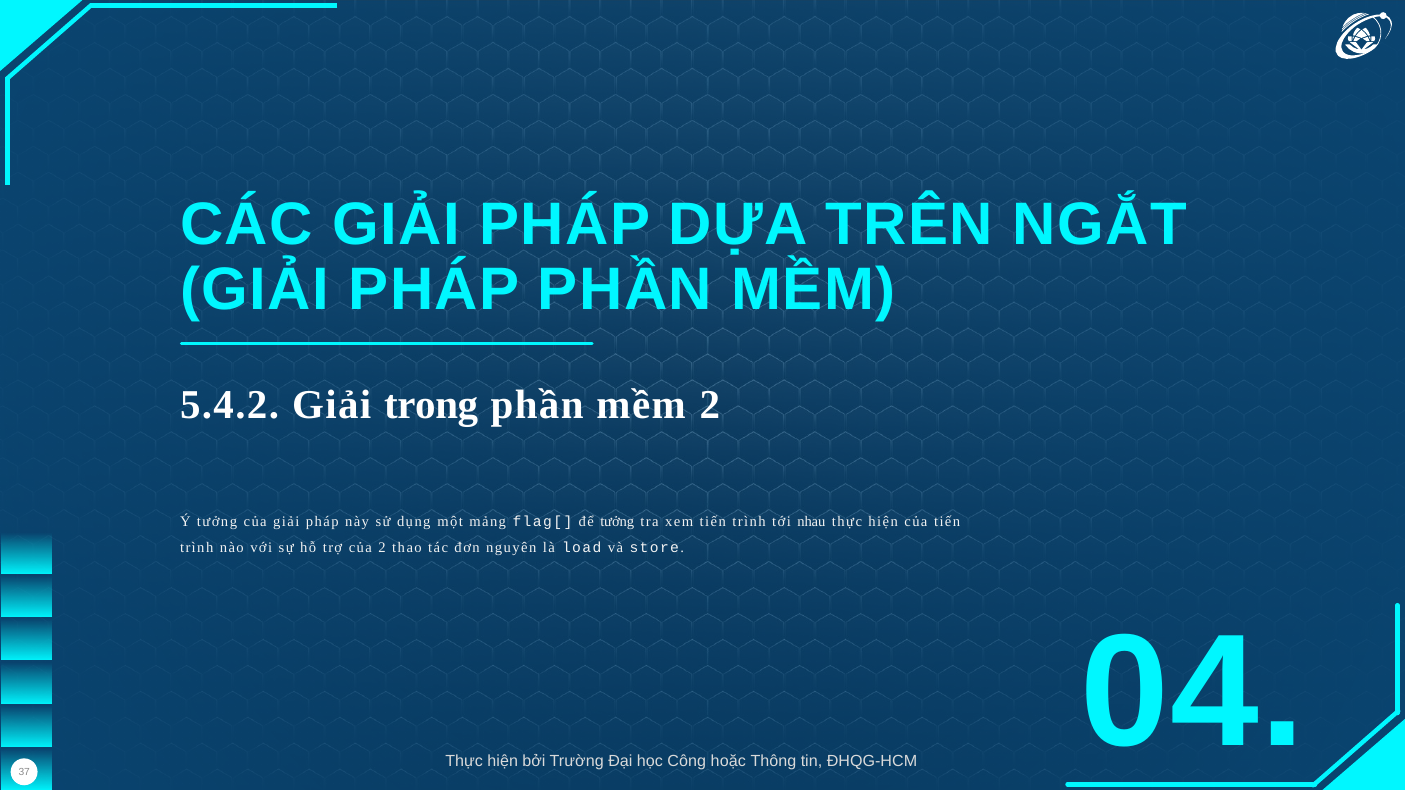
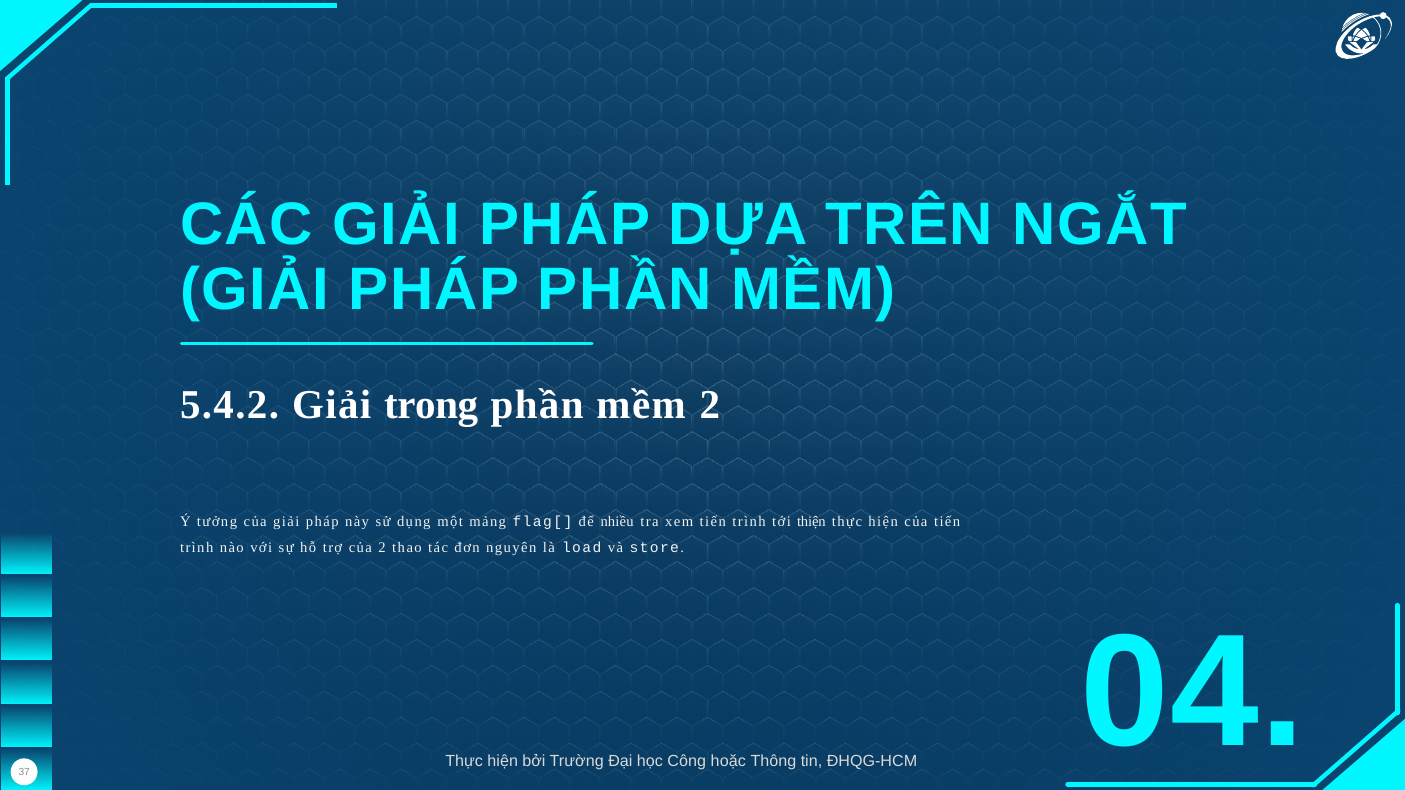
để tưởng: tưởng -> nhiều
nhau: nhau -> thiện
